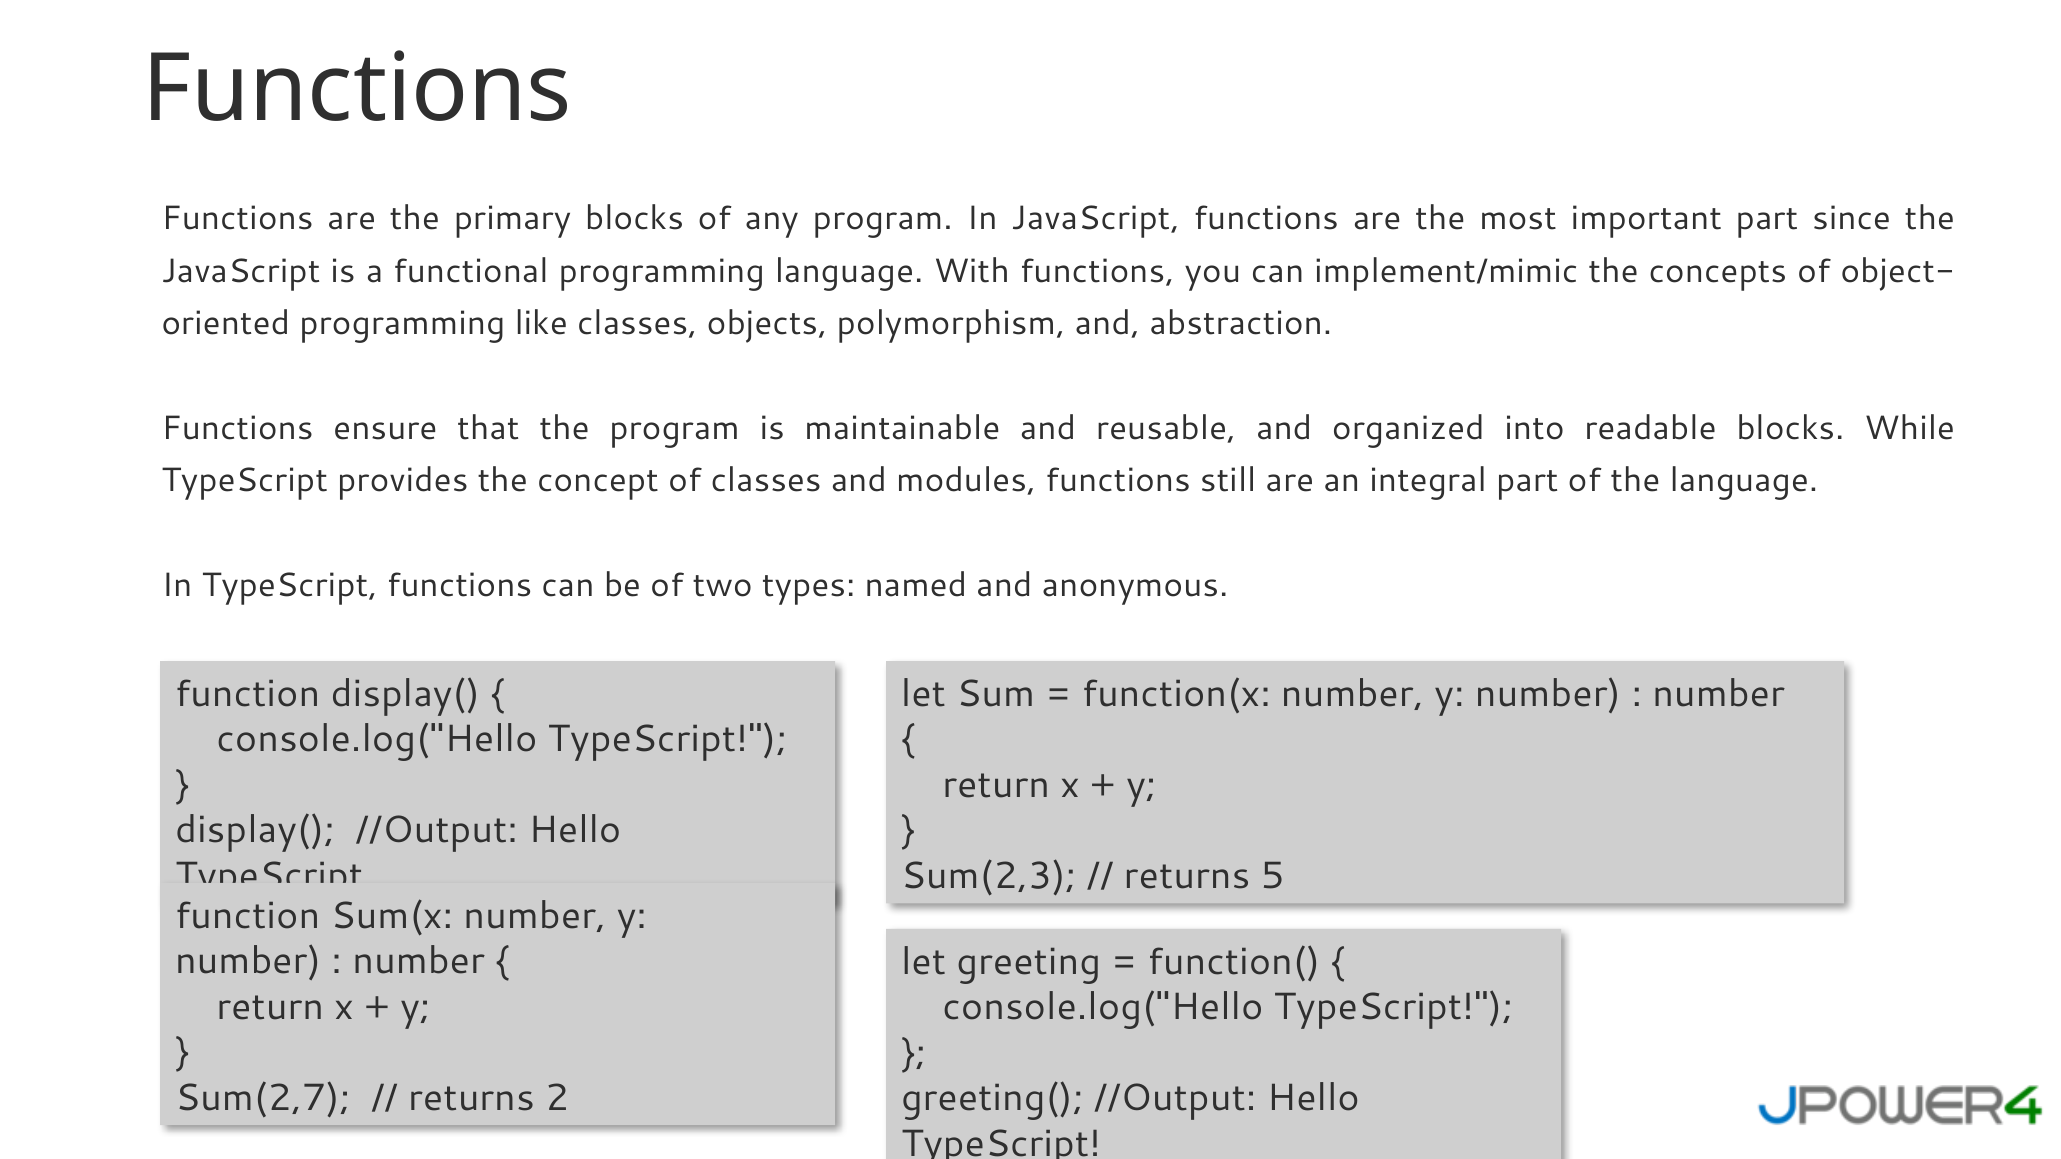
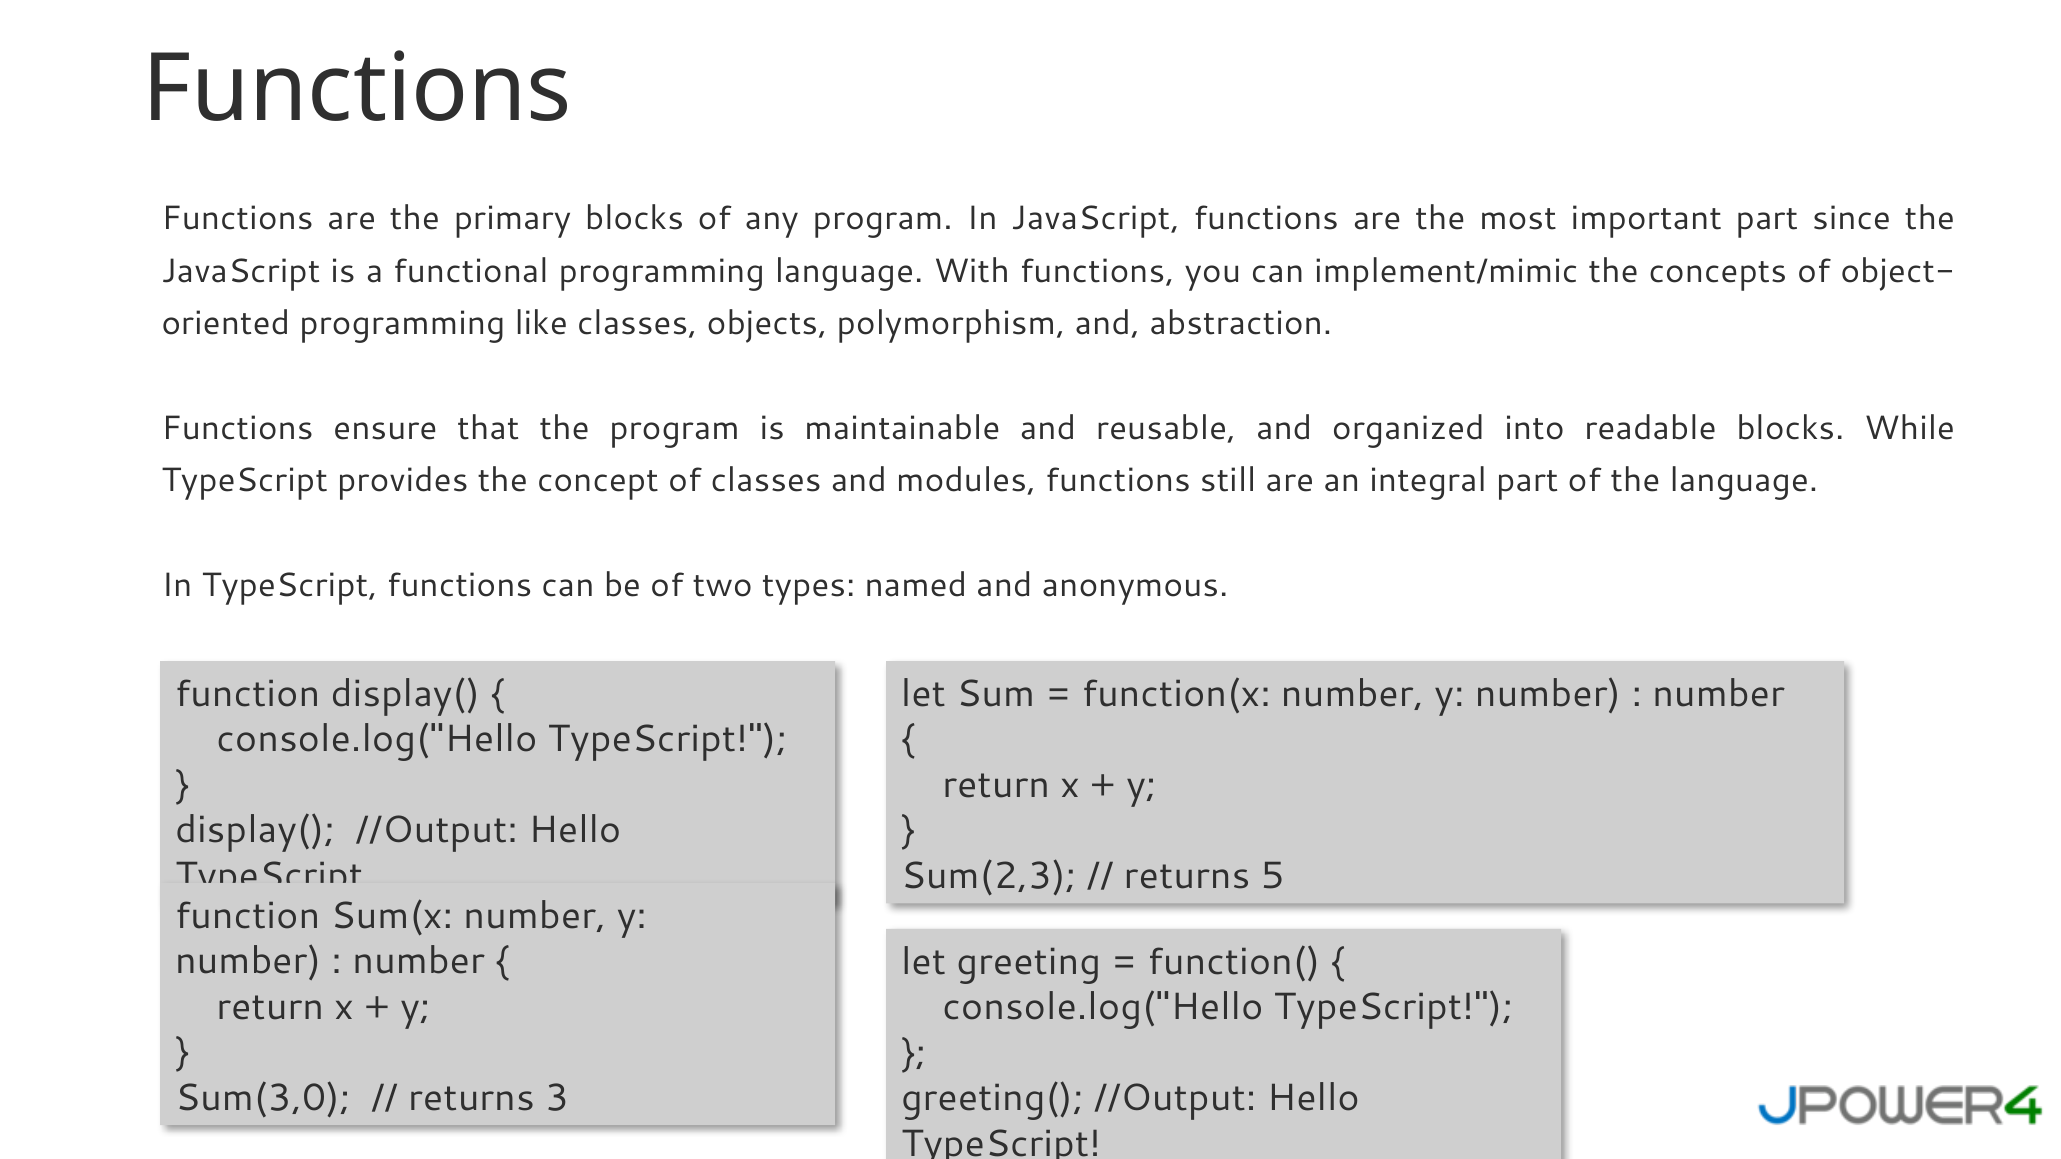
Sum(2,7: Sum(2,7 -> Sum(3,0
2: 2 -> 3
